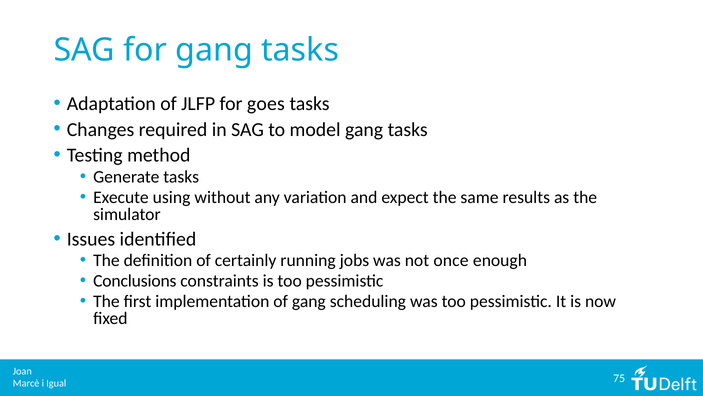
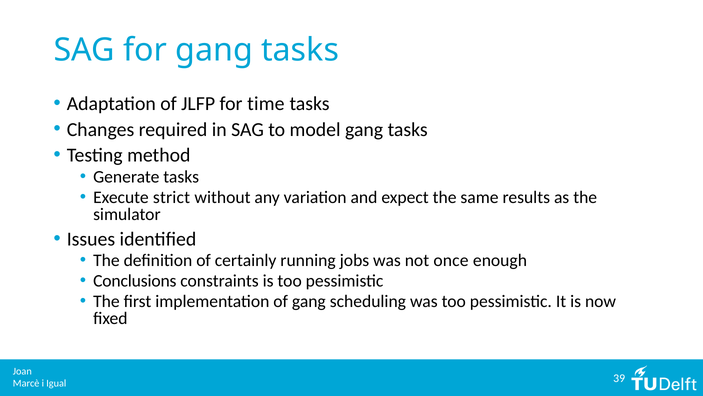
goes: goes -> time
using: using -> strict
75: 75 -> 39
